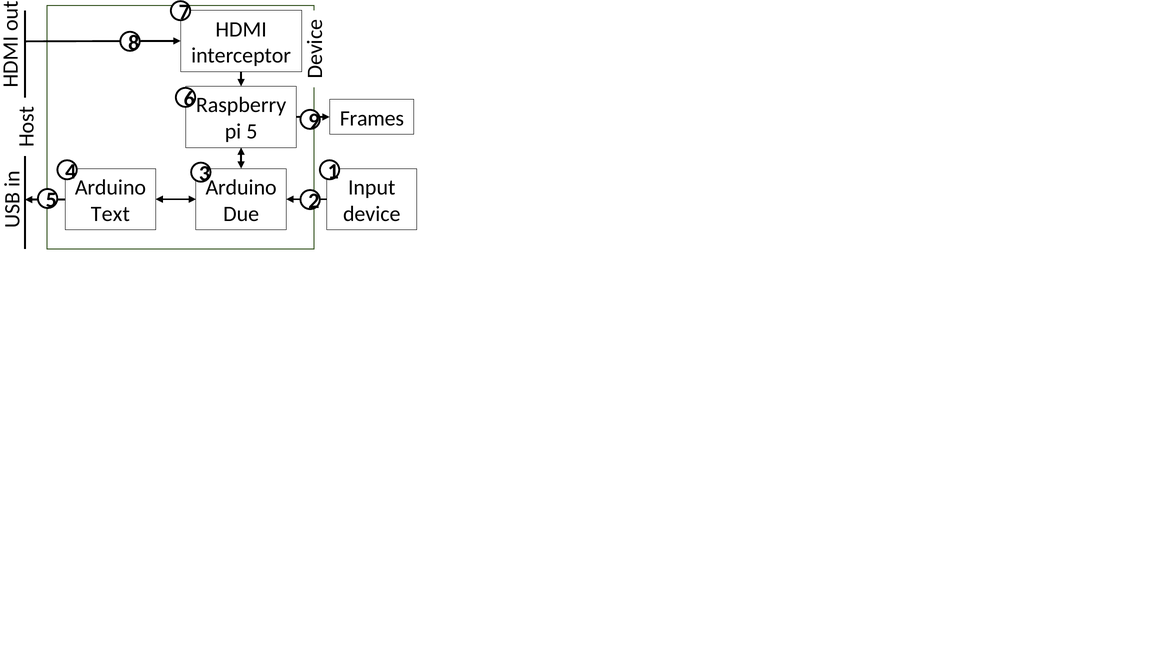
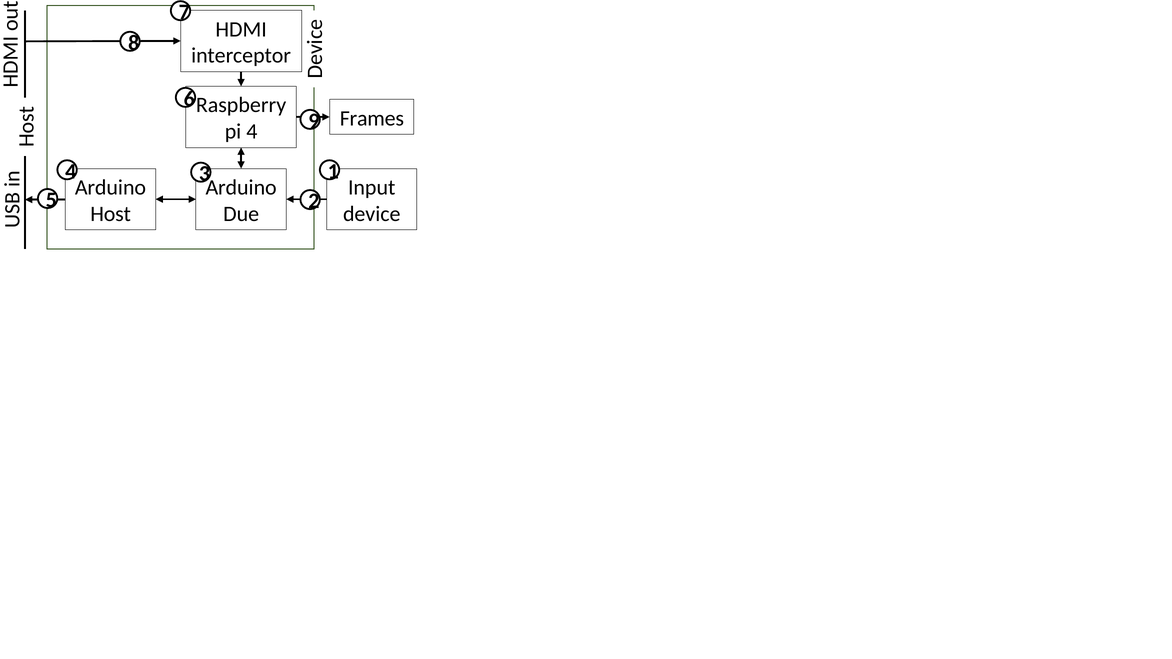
pi 5: 5 -> 4
Text: Text -> Host
